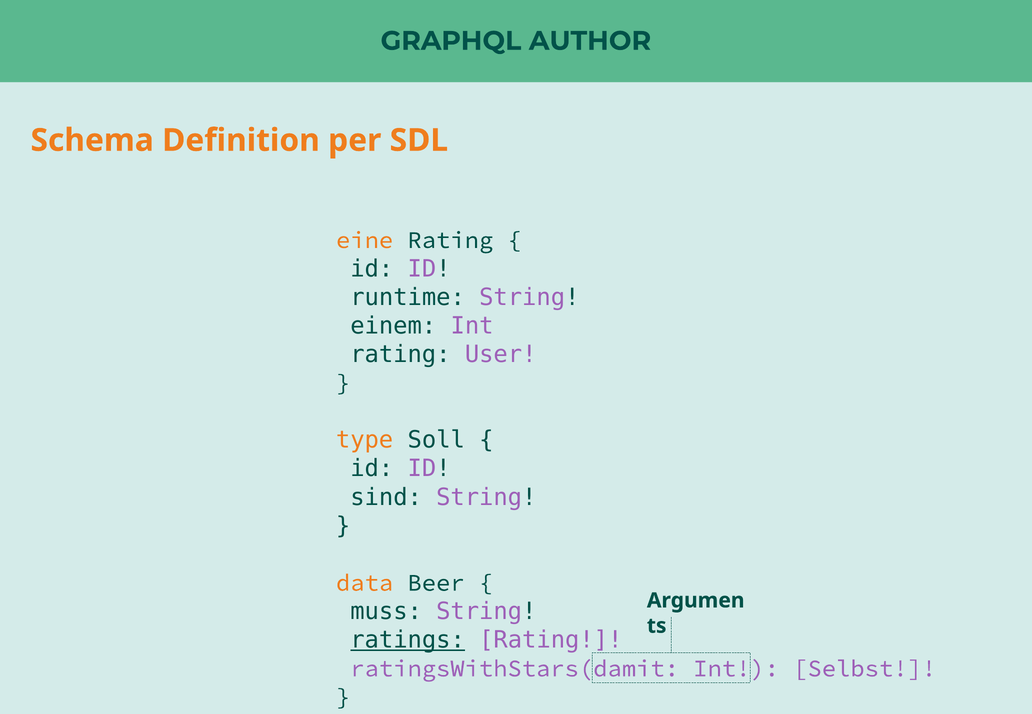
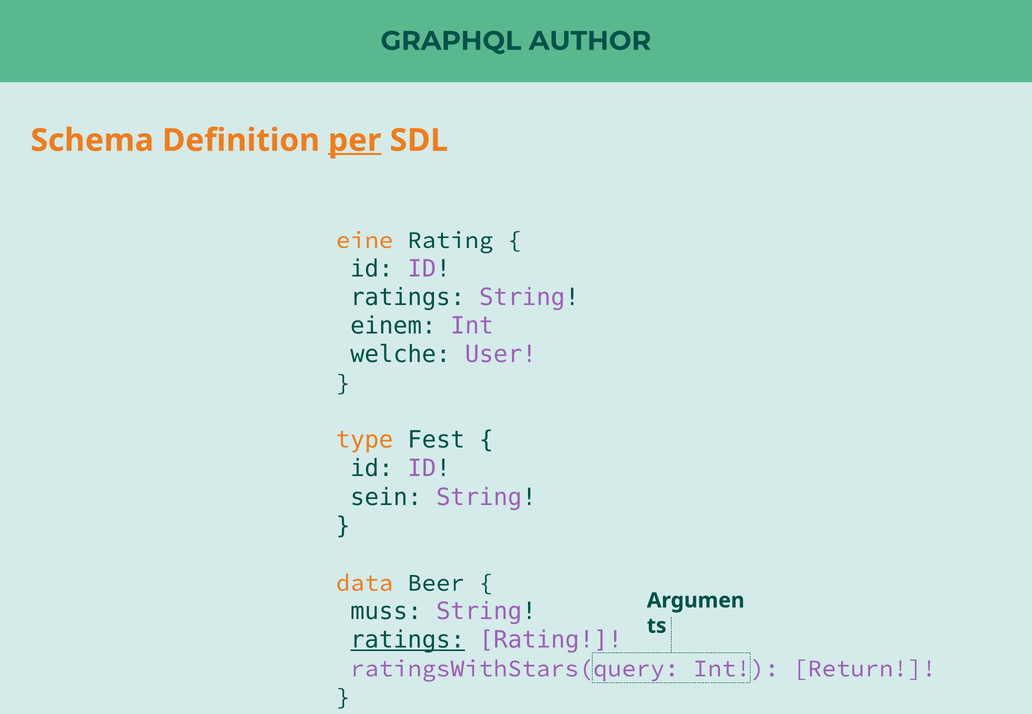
per underline: none -> present
runtime at (408, 297): runtime -> ratings
rating at (400, 355): rating -> welche
Soll: Soll -> Fest
sind: sind -> sein
ratingsWithStars(damit: ratingsWithStars(damit -> ratingsWithStars(query
Selbst: Selbst -> Return
